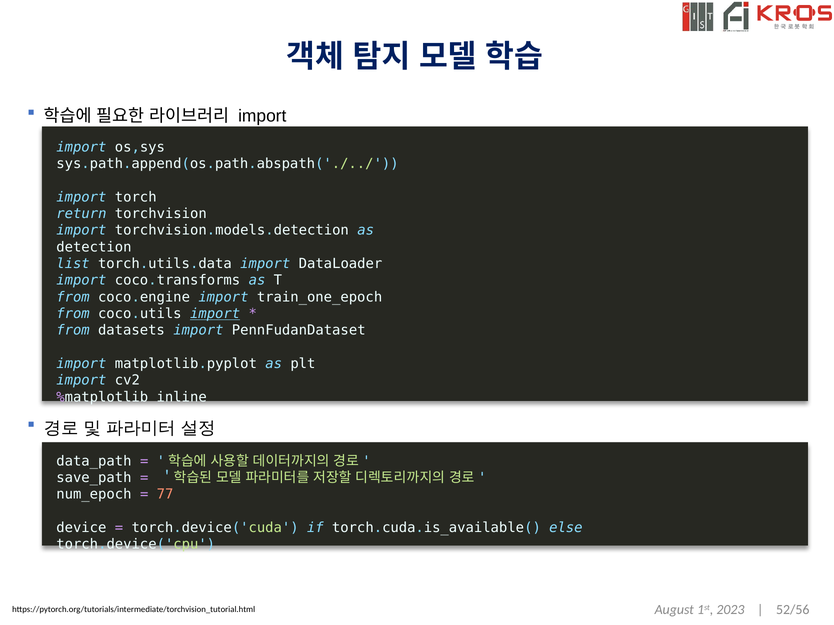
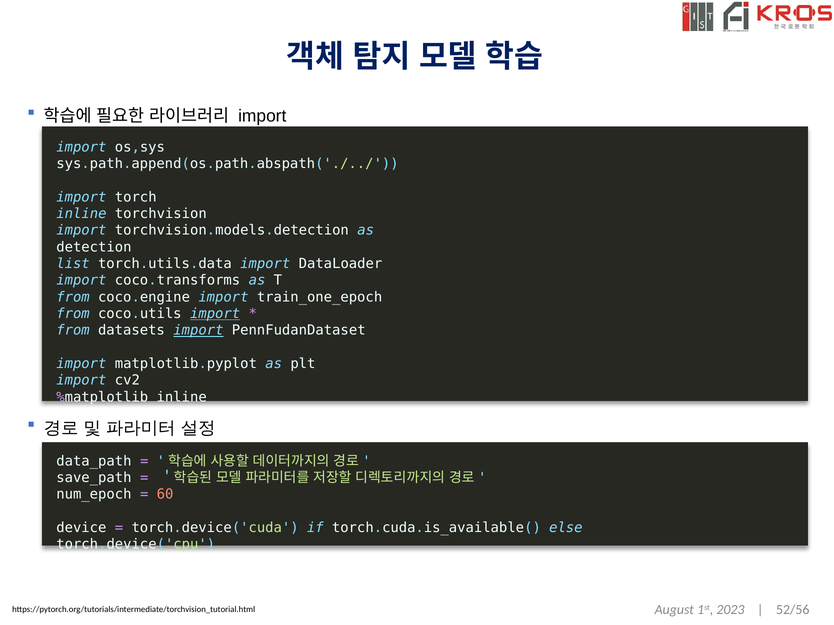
return at (81, 214): return -> inline
import at (198, 331) underline: none -> present
77: 77 -> 60
